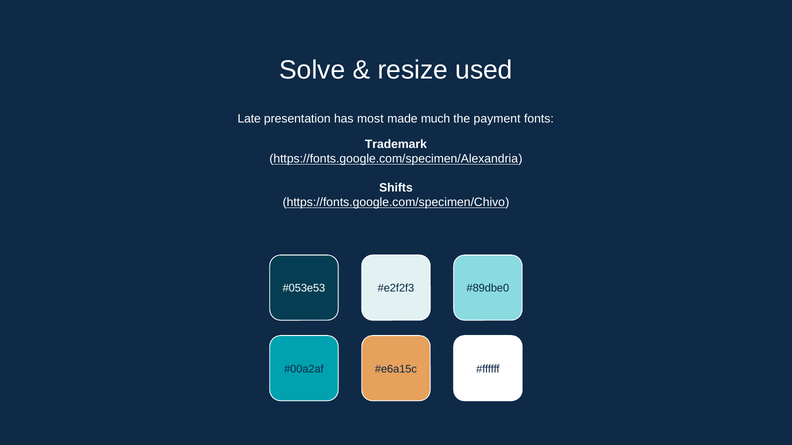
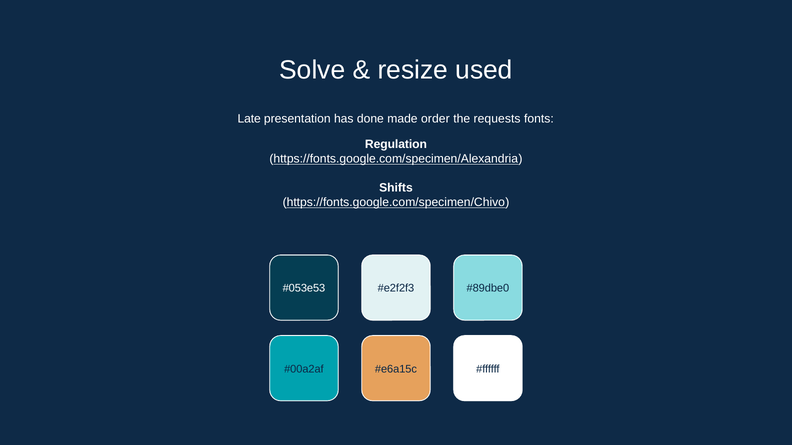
most: most -> done
much: much -> order
payment: payment -> requests
Trademark: Trademark -> Regulation
